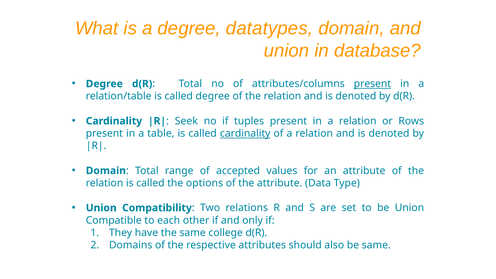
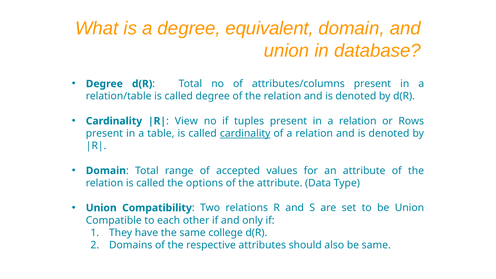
datatypes: datatypes -> equivalent
present at (372, 84) underline: present -> none
Seek: Seek -> View
